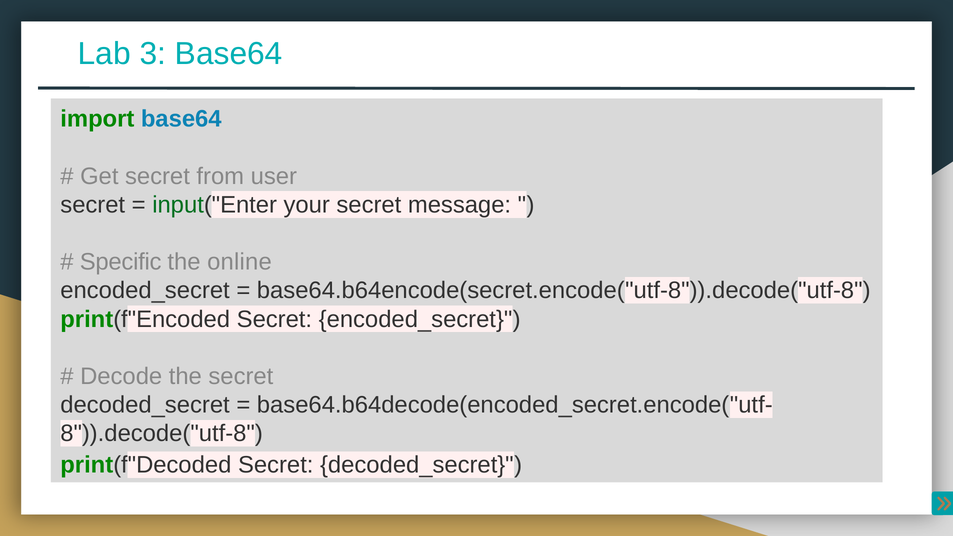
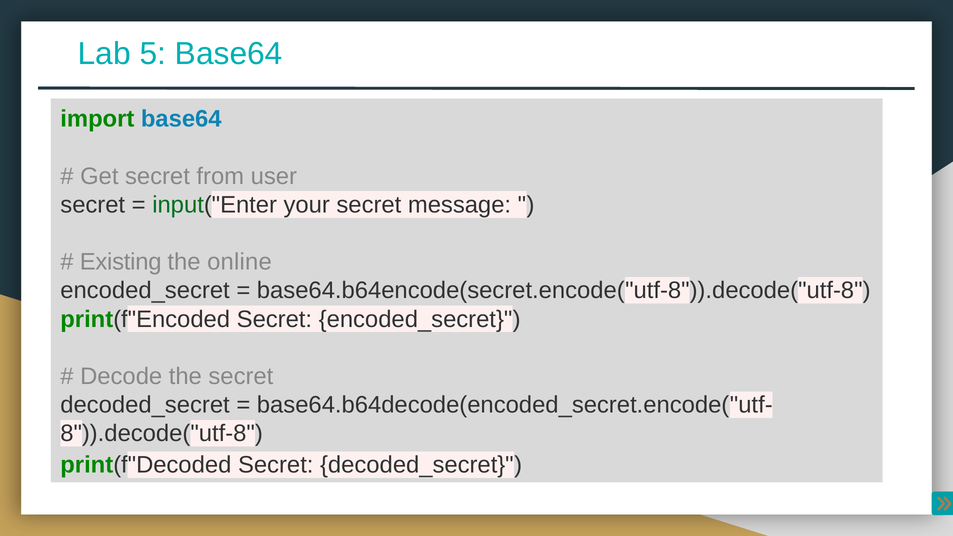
3: 3 -> 5
Specific: Specific -> Existing
